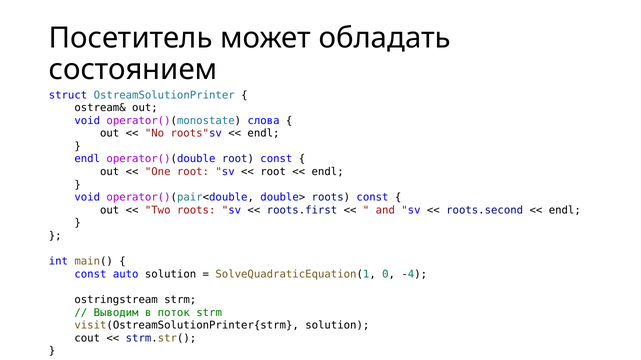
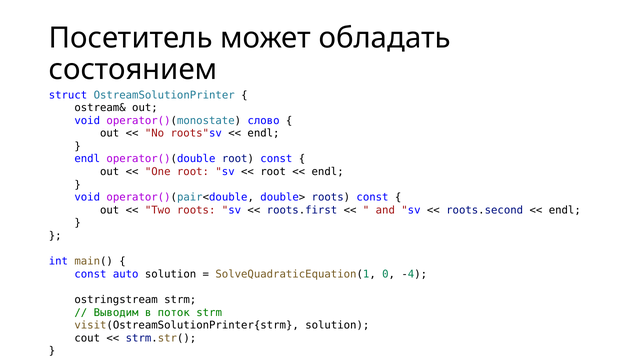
слова: слова -> слово
